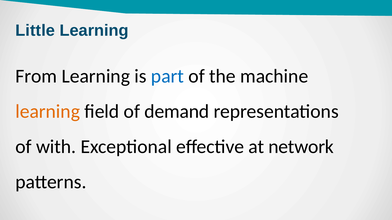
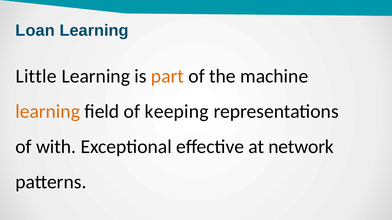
Little: Little -> Loan
From: From -> Little
part colour: blue -> orange
demand: demand -> keeping
